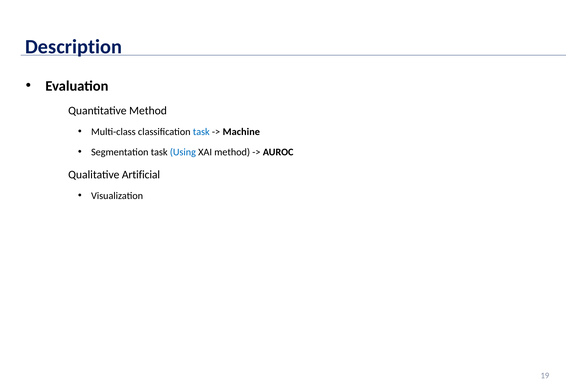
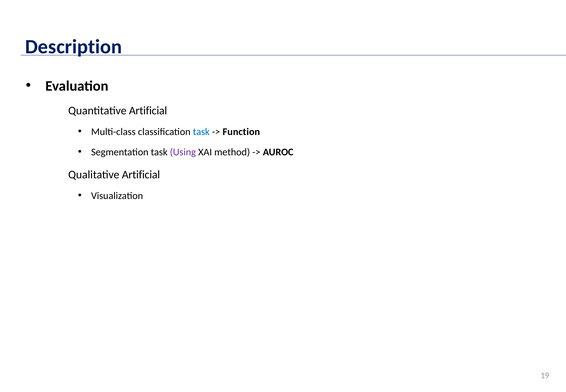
Quantitative Method: Method -> Artificial
Machine: Machine -> Function
Using colour: blue -> purple
